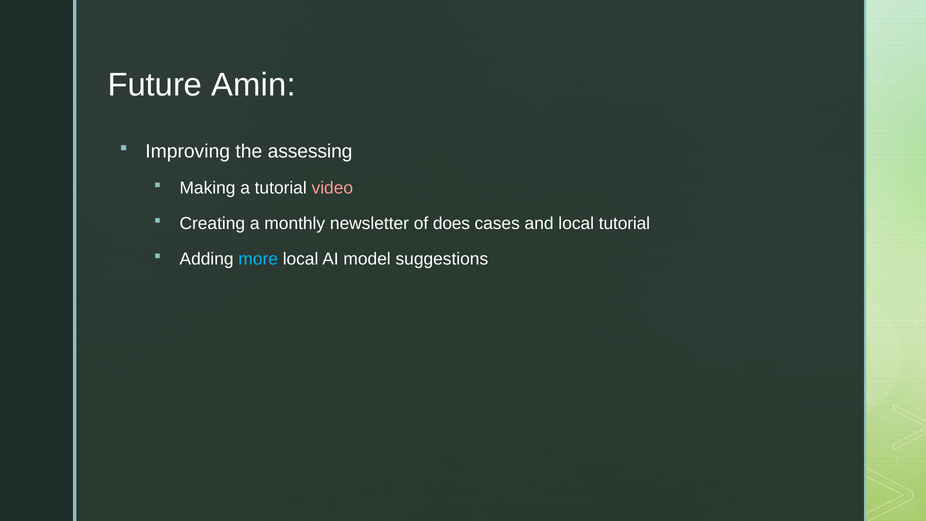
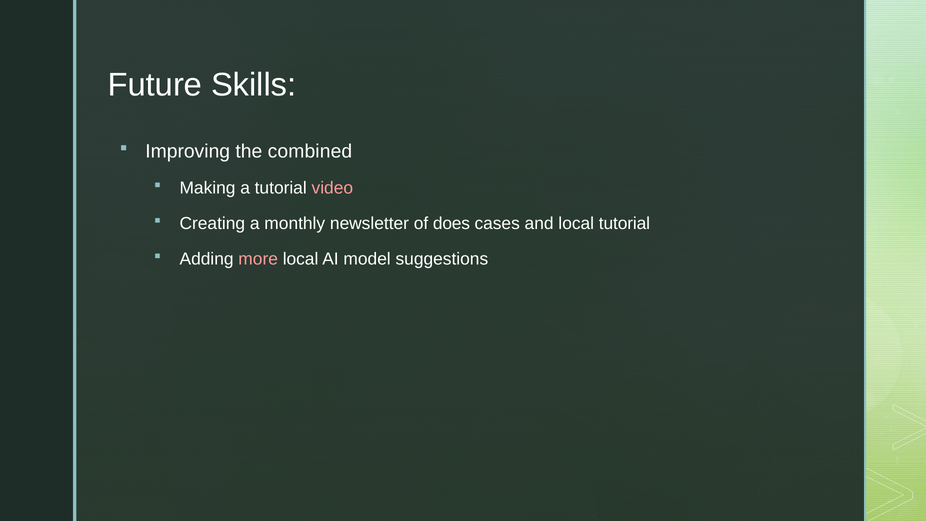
Amin: Amin -> Skills
assessing: assessing -> combined
more colour: light blue -> pink
